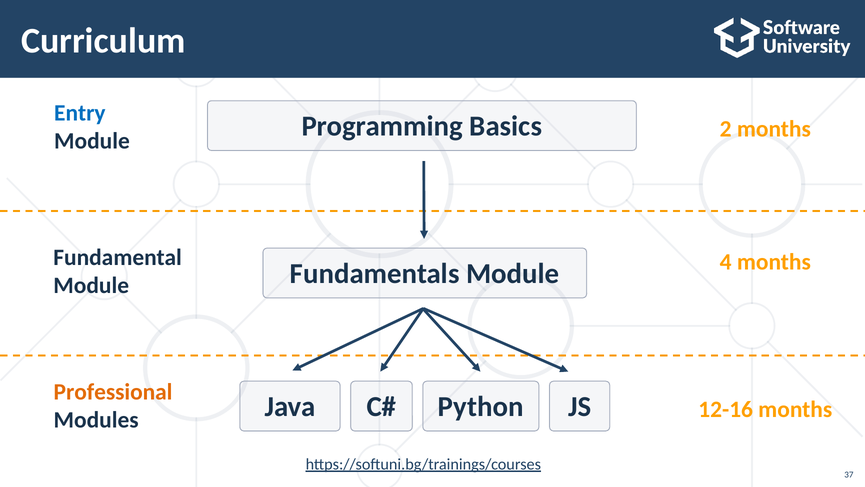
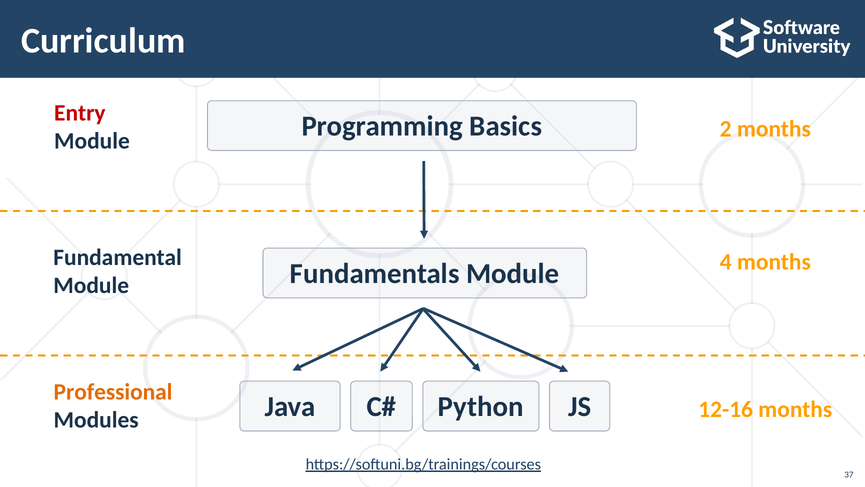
Entry colour: blue -> red
